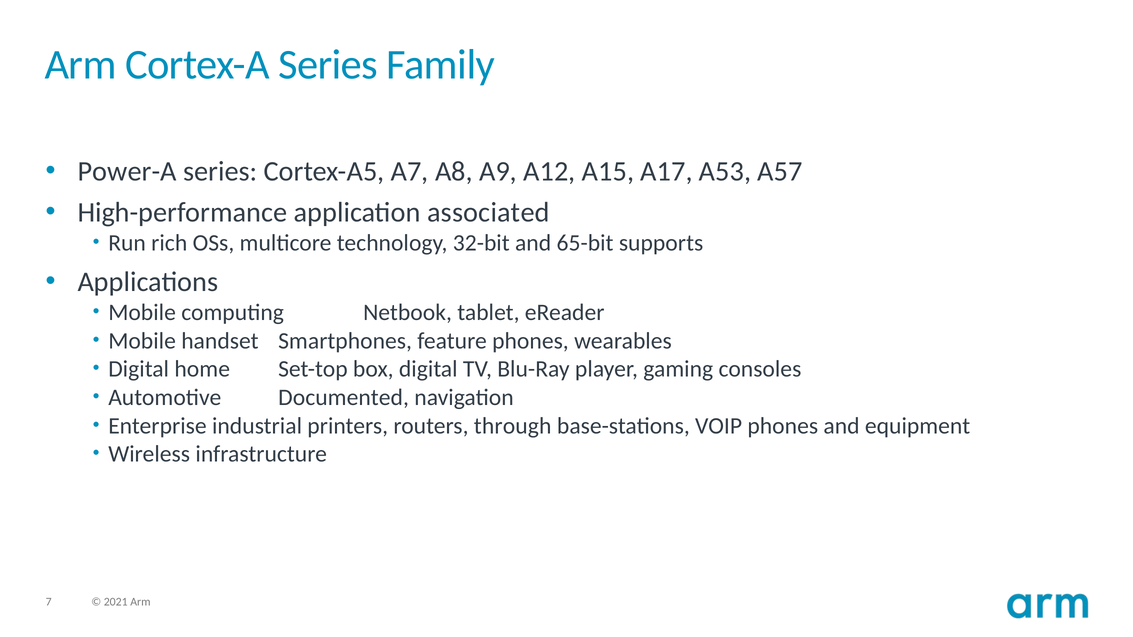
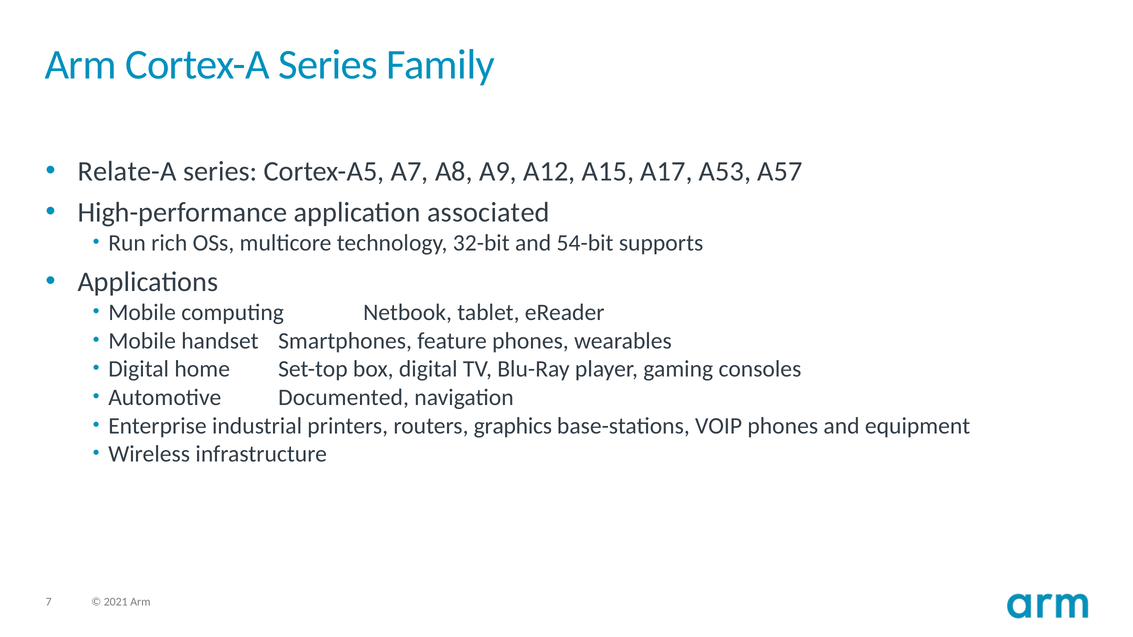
Power-A: Power-A -> Relate-A
65-bit: 65-bit -> 54-bit
through: through -> graphics
